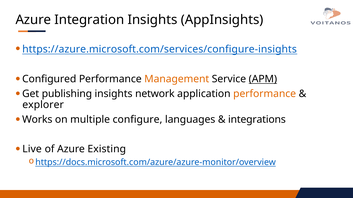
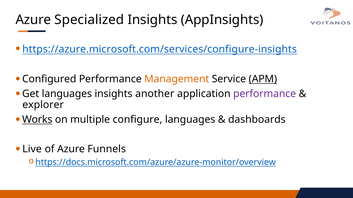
Integration: Integration -> Specialized
Get publishing: publishing -> languages
network: network -> another
performance at (265, 94) colour: orange -> purple
Works underline: none -> present
integrations: integrations -> dashboards
Existing: Existing -> Funnels
